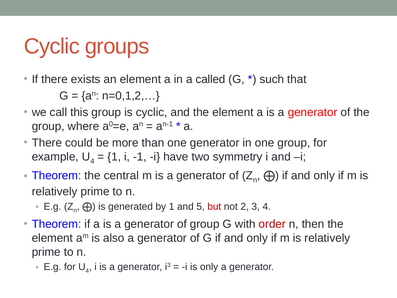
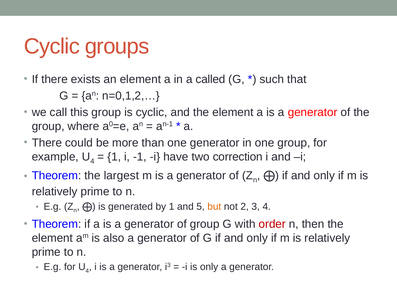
symmetry: symmetry -> correction
central: central -> largest
but colour: red -> orange
